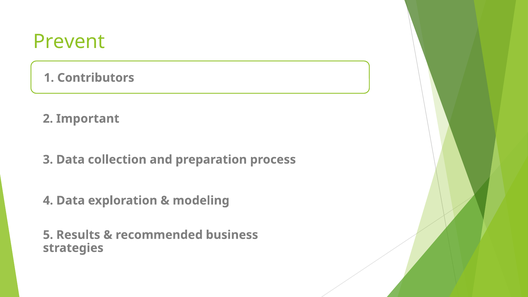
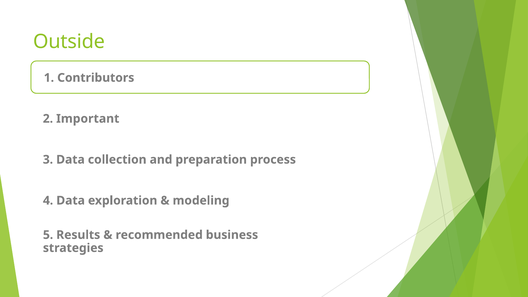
Prevent: Prevent -> Outside
